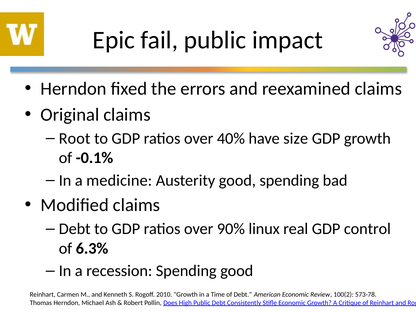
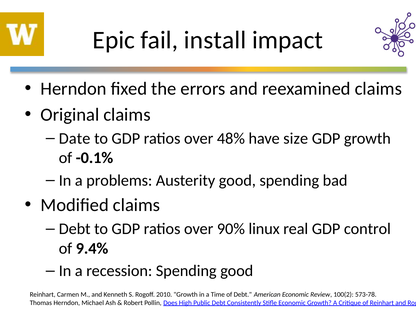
fail public: public -> install
Root: Root -> Date
40%: 40% -> 48%
medicine: medicine -> problems
6.3%: 6.3% -> 9.4%
